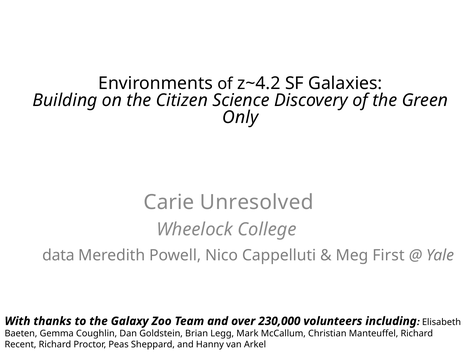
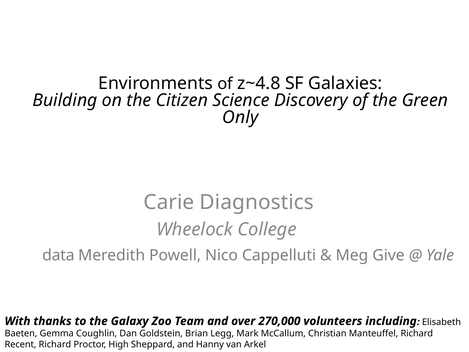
z~4.2: z~4.2 -> z~4.8
Unresolved: Unresolved -> Diagnostics
First: First -> Give
230,000: 230,000 -> 270,000
Peas: Peas -> High
